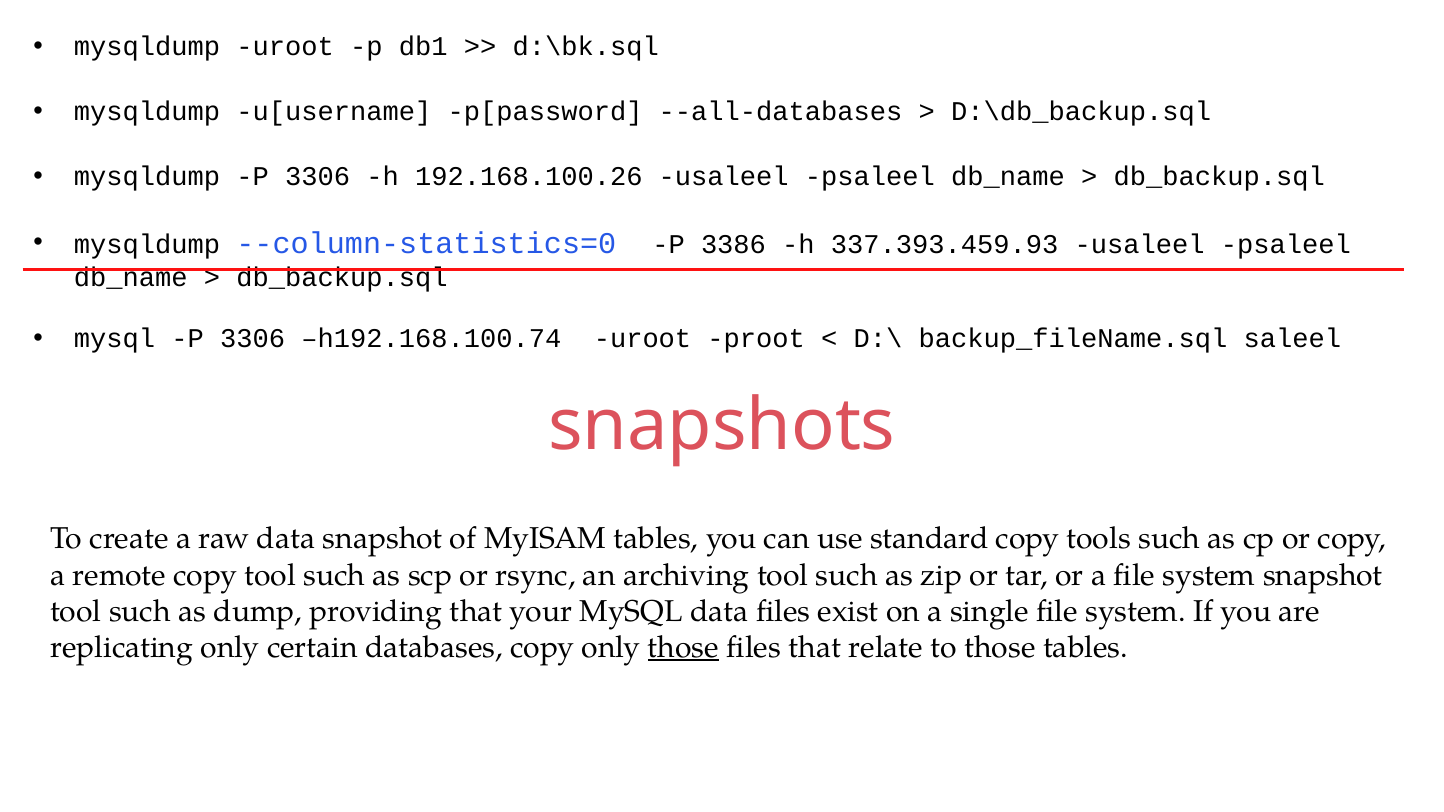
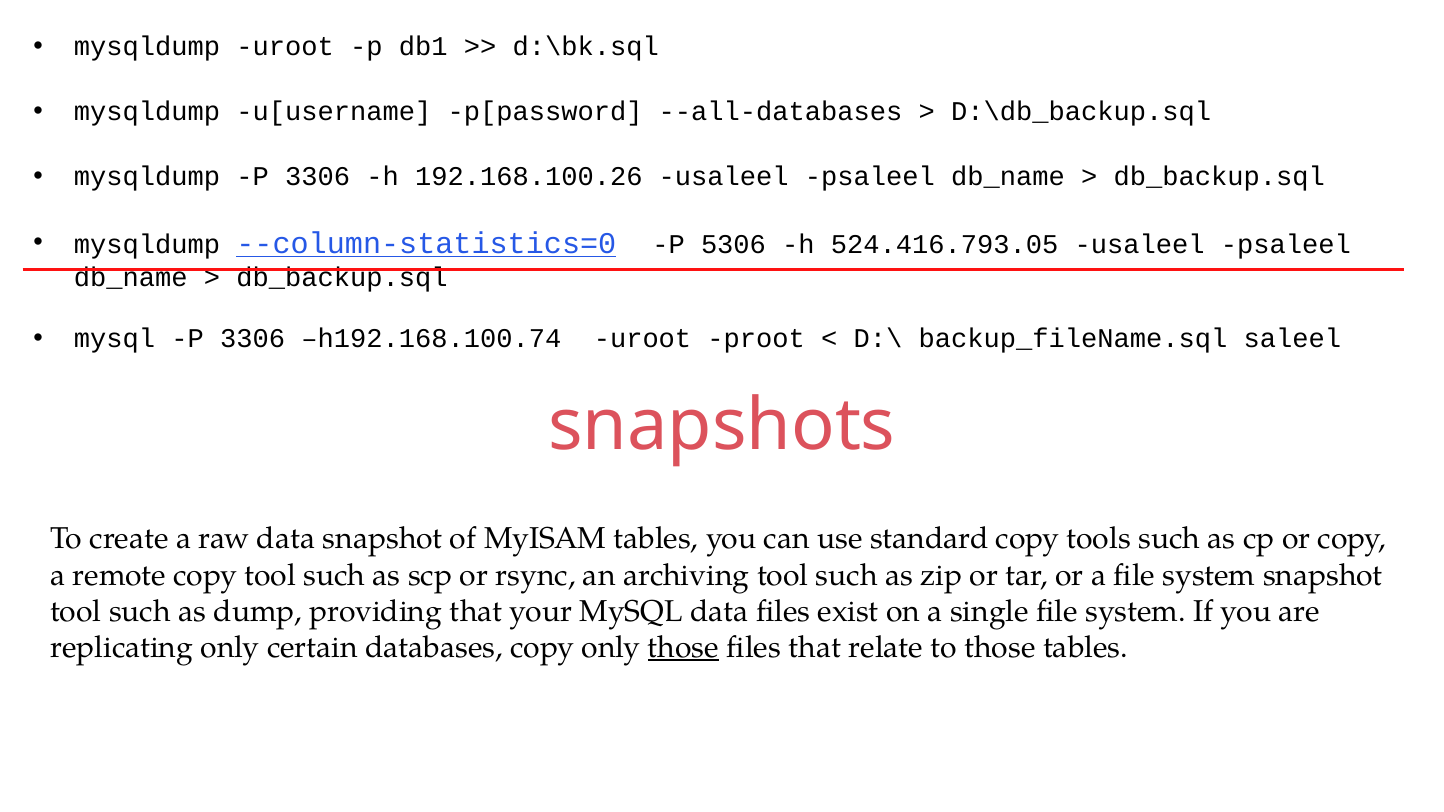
--column-statistics=0 underline: none -> present
3386: 3386 -> 5306
337.393.459.93: 337.393.459.93 -> 524.416.793.05
